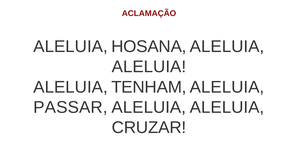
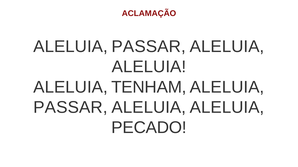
HOSANA at (149, 47): HOSANA -> PASSAR
CRUZAR: CRUZAR -> PECADO
